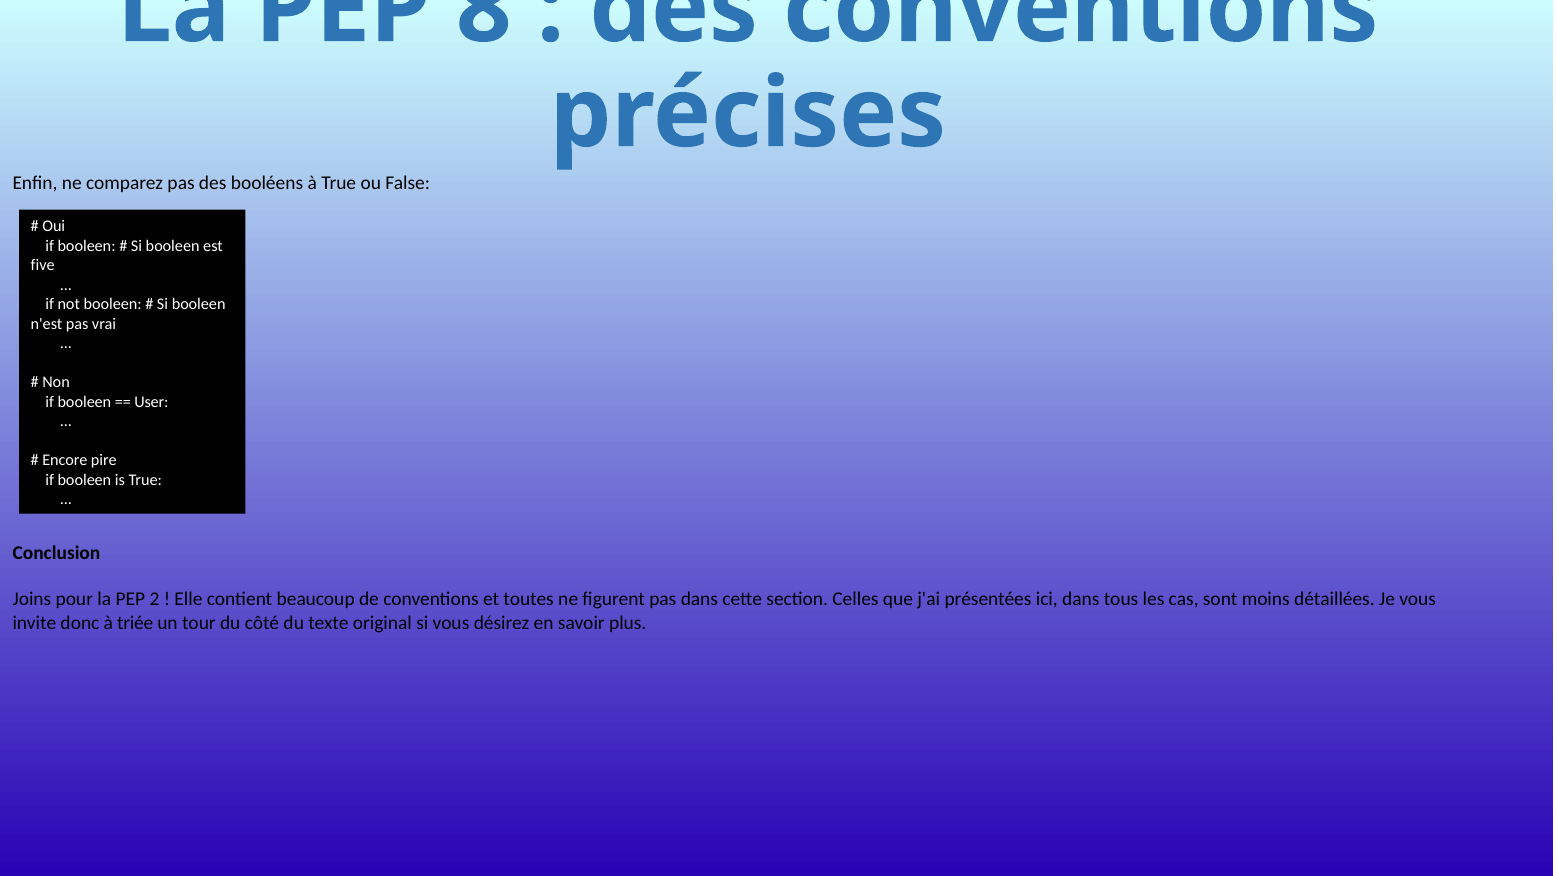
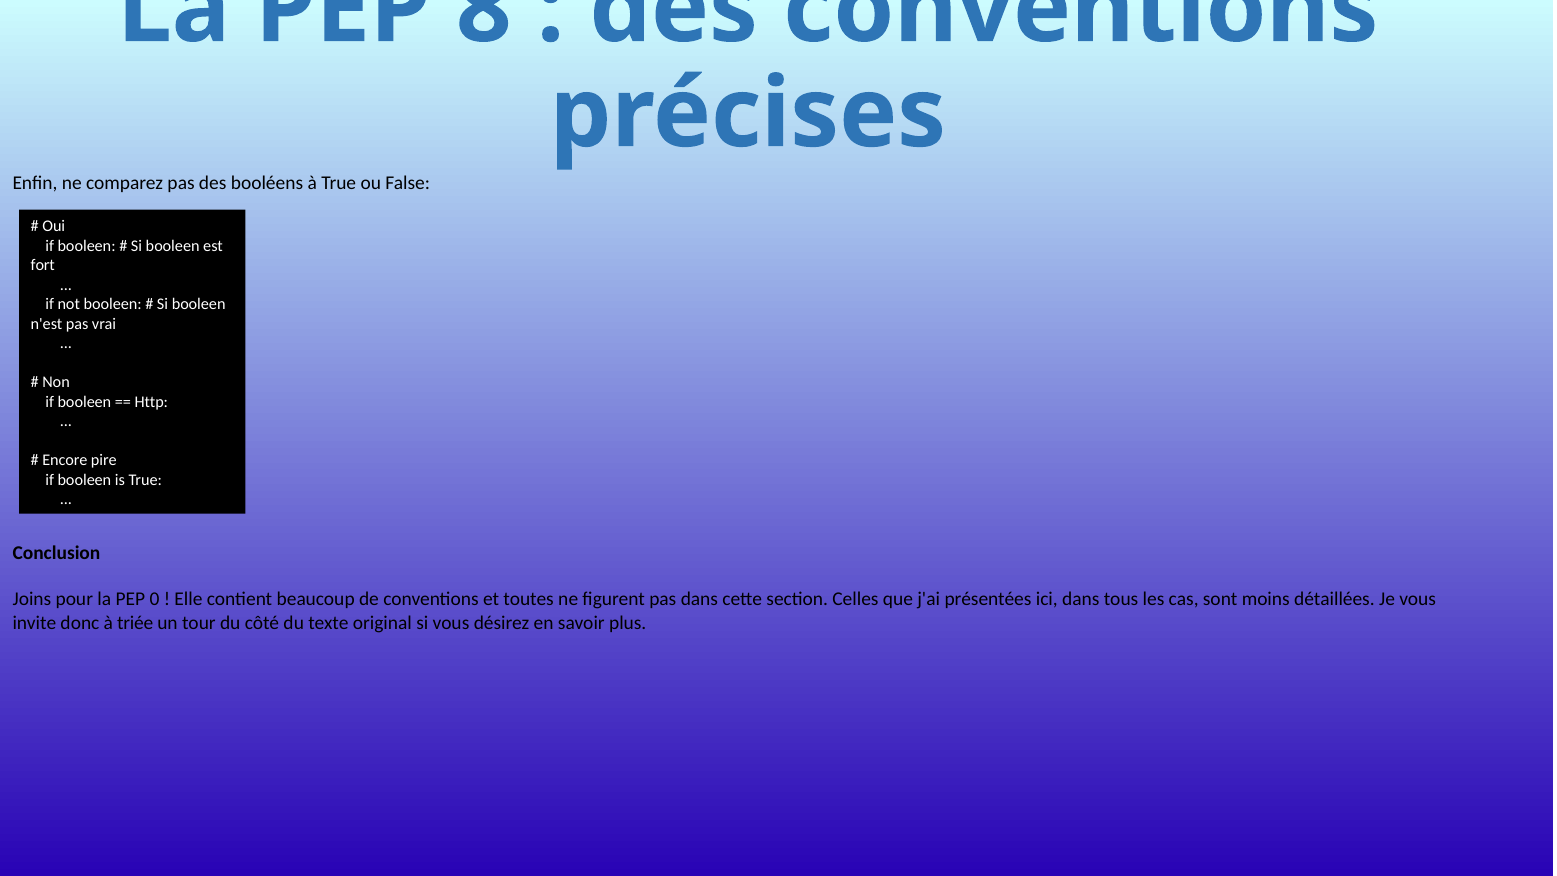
five: five -> fort
User: User -> Http
2: 2 -> 0
